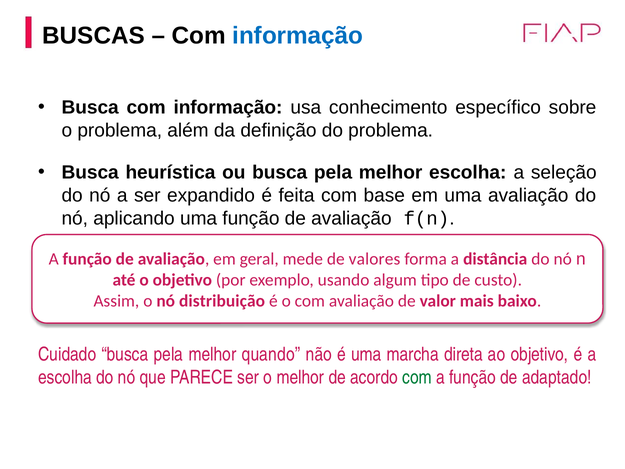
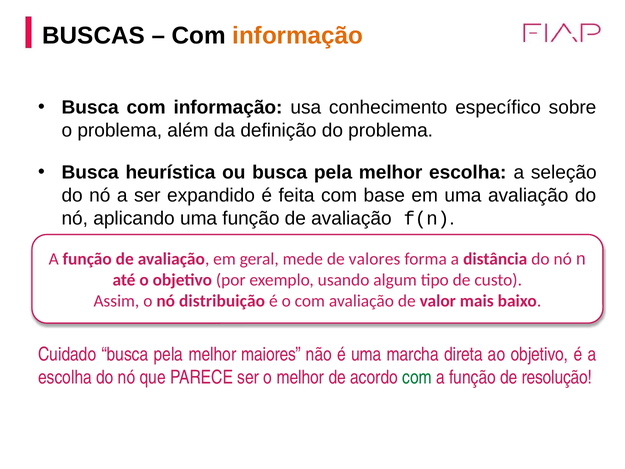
informação at (298, 36) colour: blue -> orange
quando: quando -> maiores
adaptado: adaptado -> resolução
